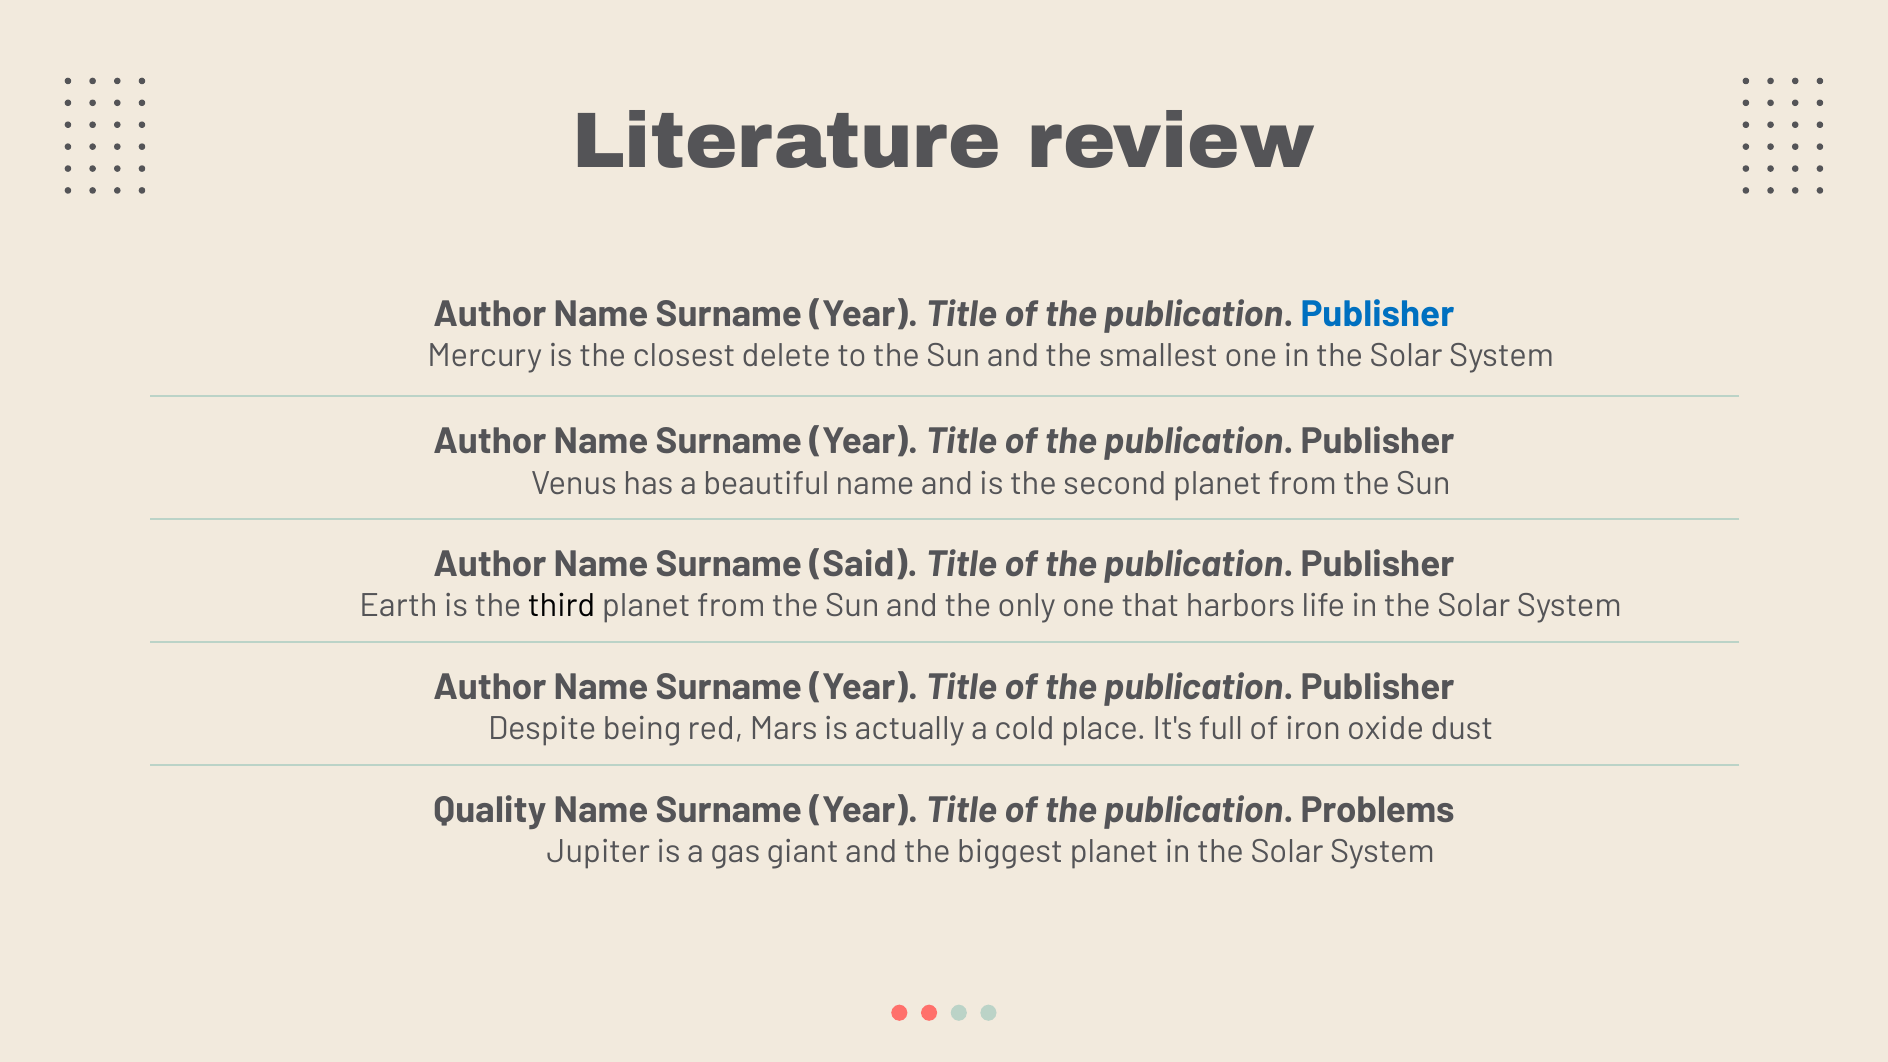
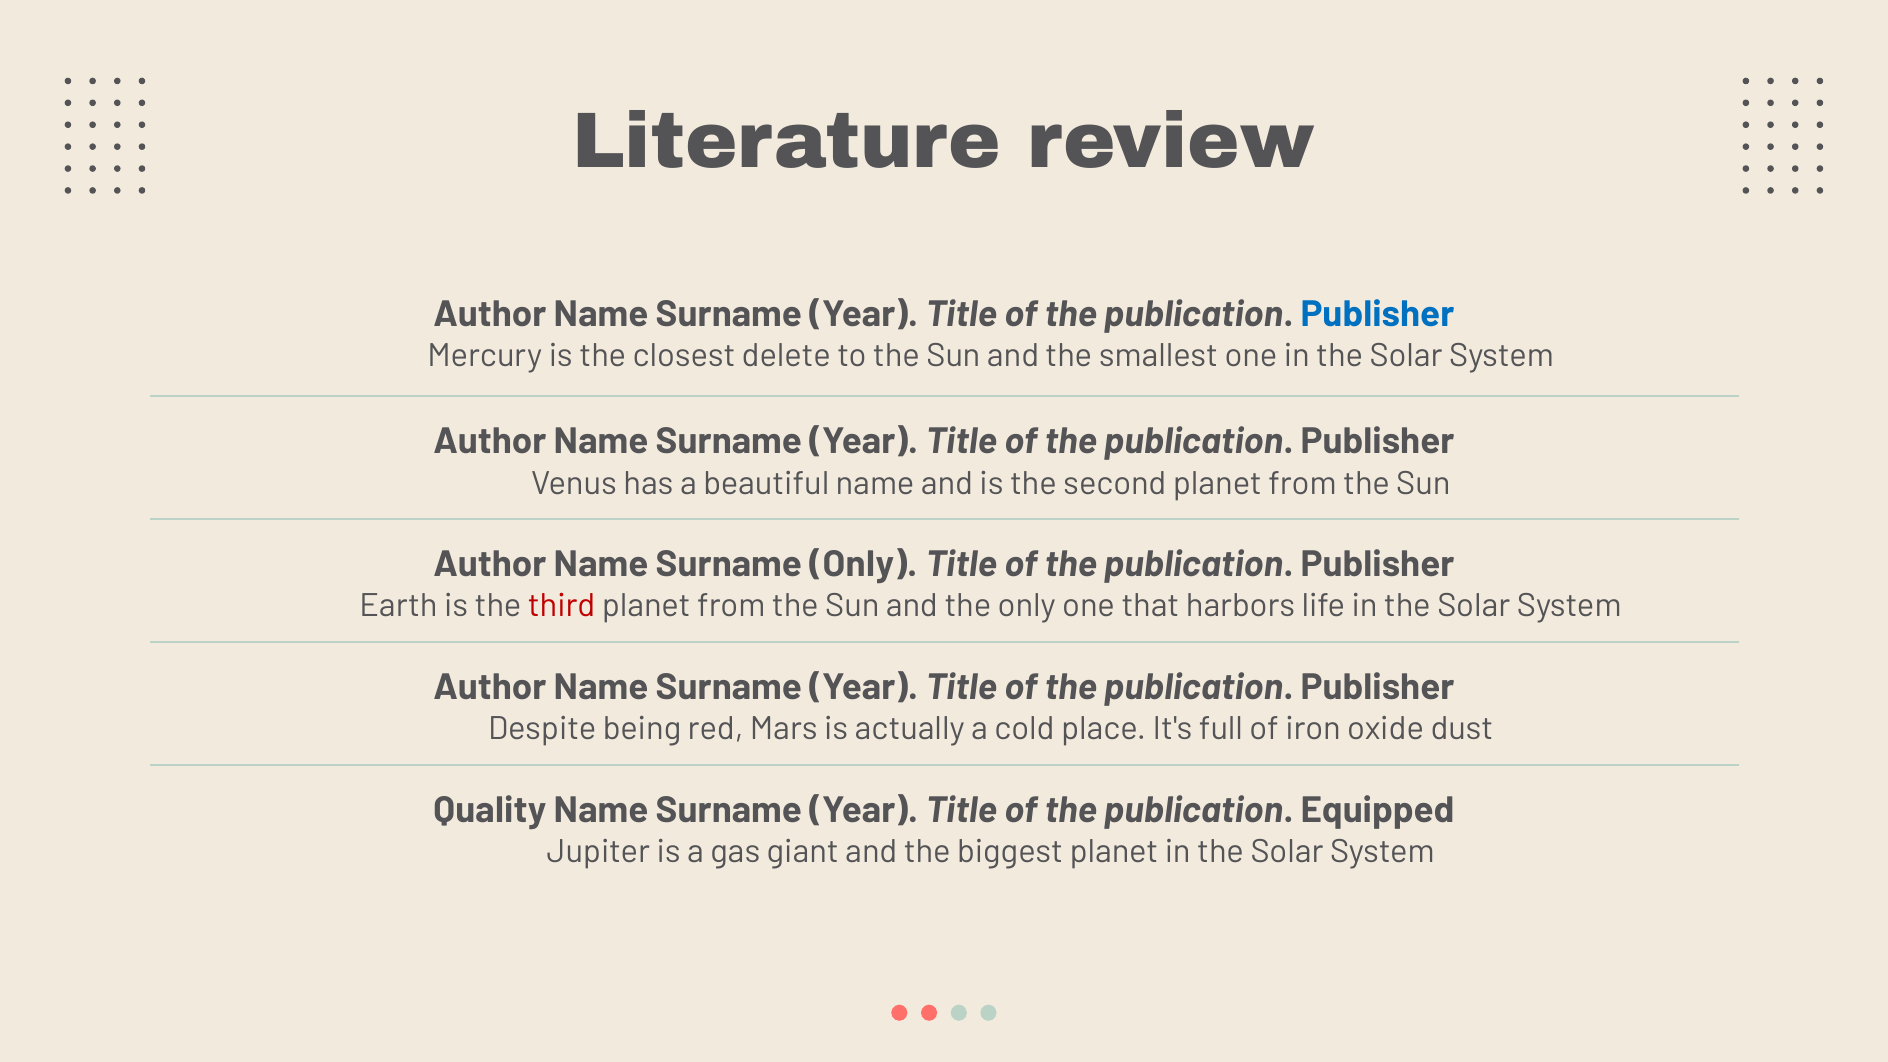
Surname Said: Said -> Only
third colour: black -> red
Problems: Problems -> Equipped
